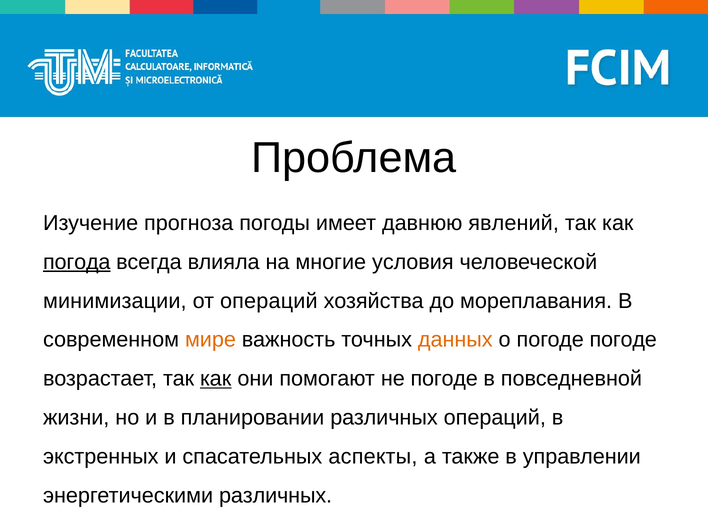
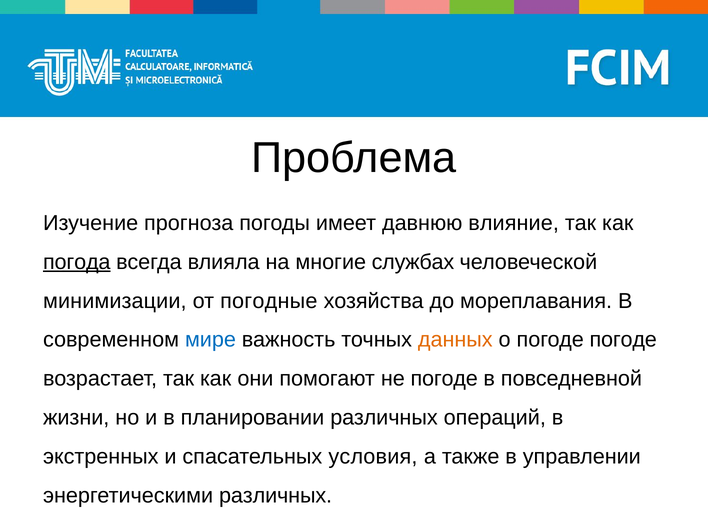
явлений: явлений -> влияние
условия: условия -> службах
от операций: операций -> погодные
мире colour: orange -> blue
как at (216, 379) underline: present -> none
аспекты: аспекты -> условия
